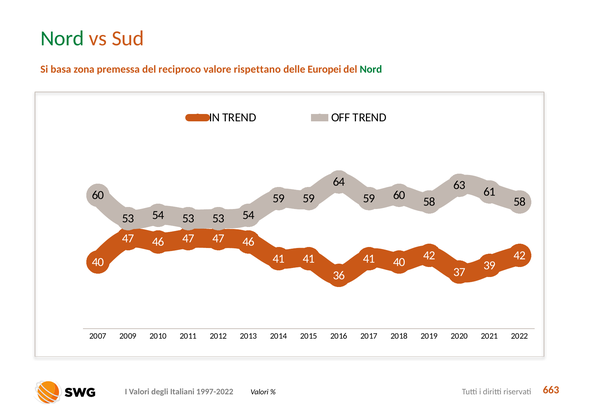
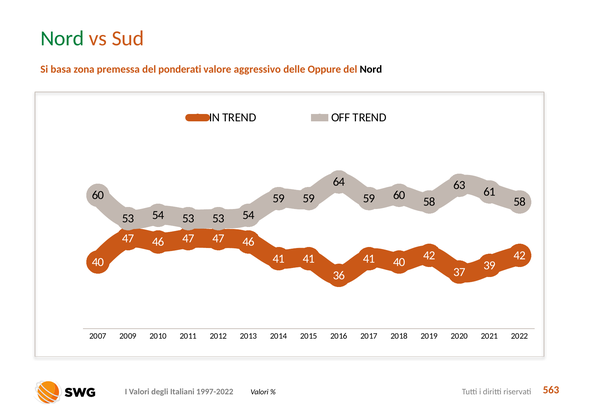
reciproco: reciproco -> ponderati
rispettano: rispettano -> aggressivo
Europei: Europei -> Oppure
Nord at (371, 69) colour: green -> black
663: 663 -> 563
